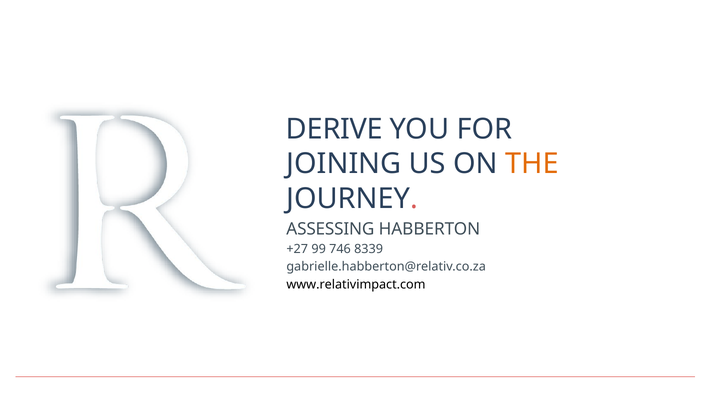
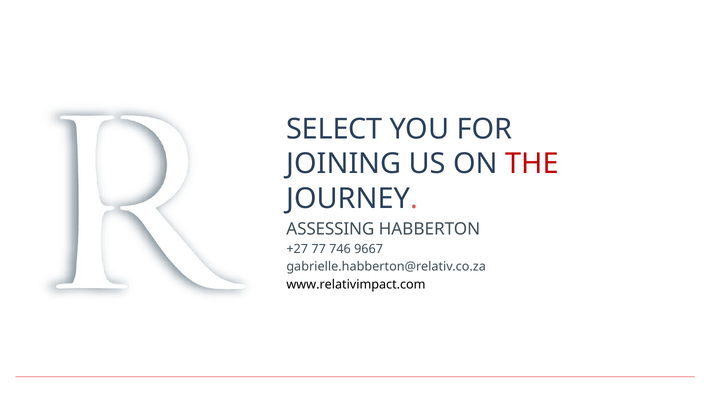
DERIVE: DERIVE -> SELECT
THE colour: orange -> red
99: 99 -> 77
8339: 8339 -> 9667
